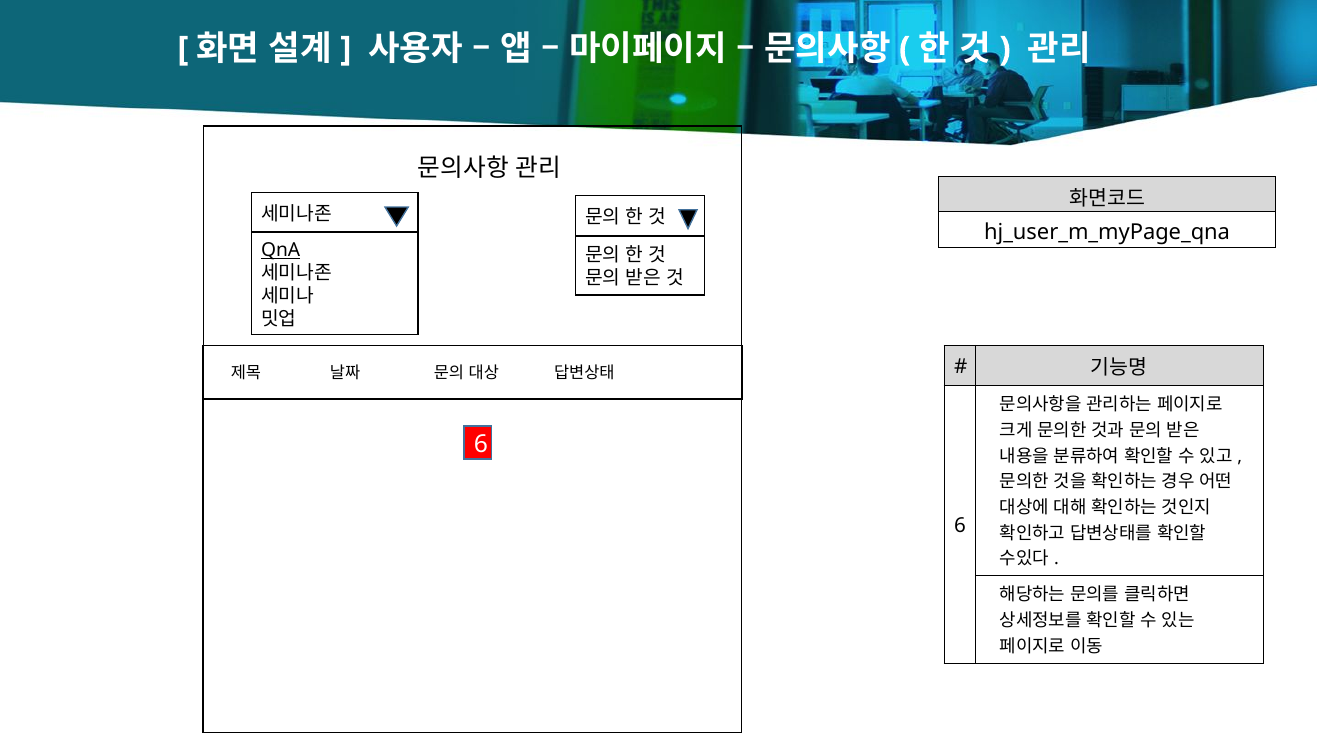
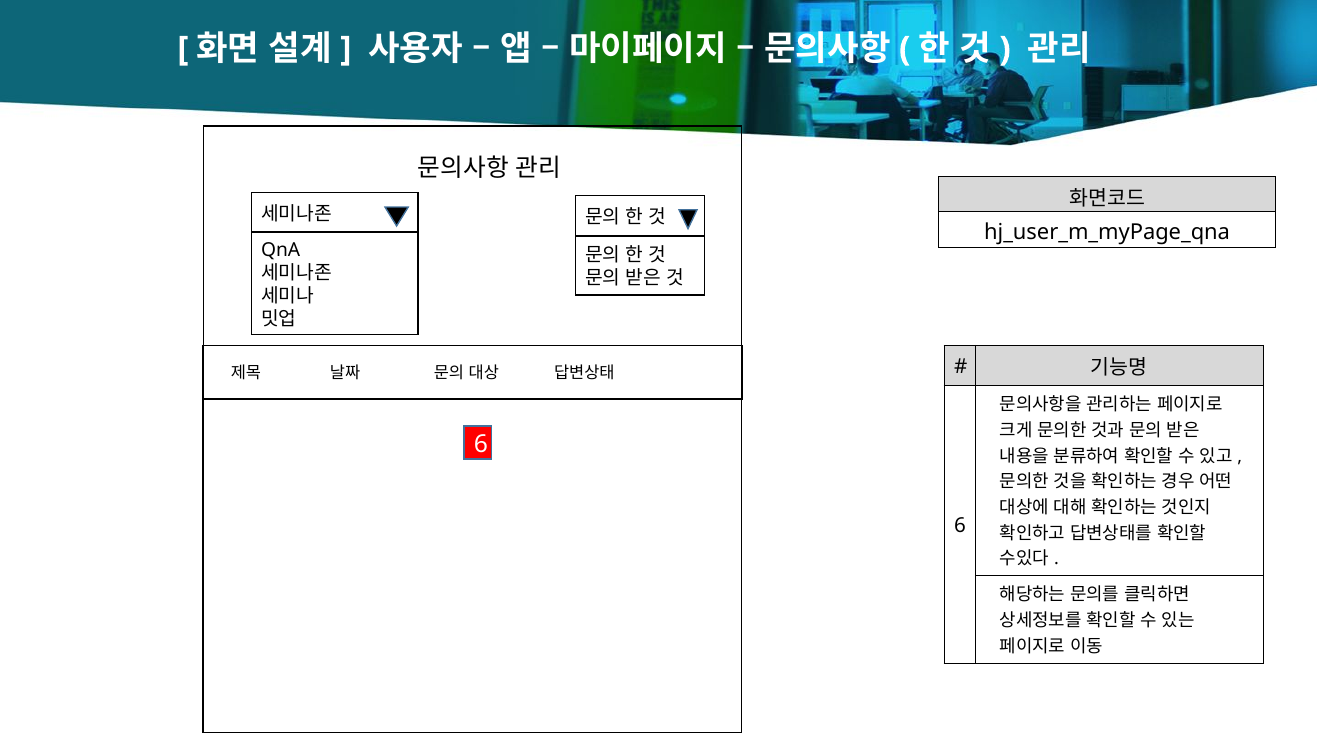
QnA underline: present -> none
